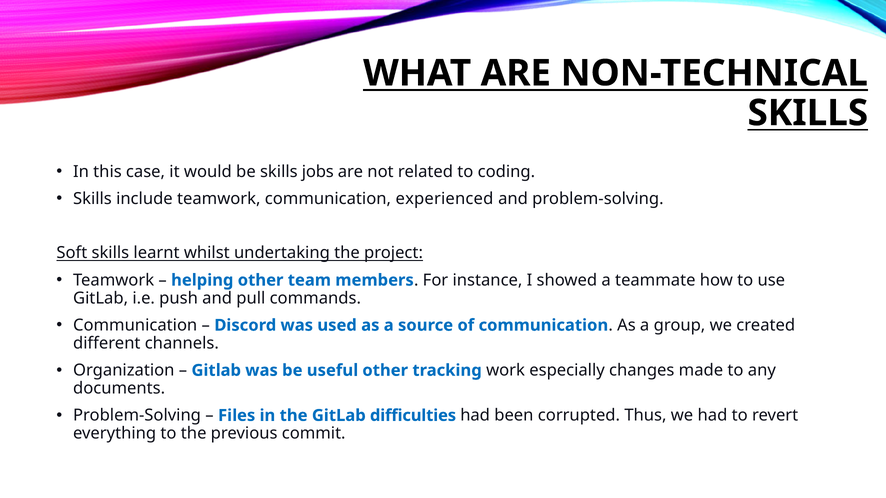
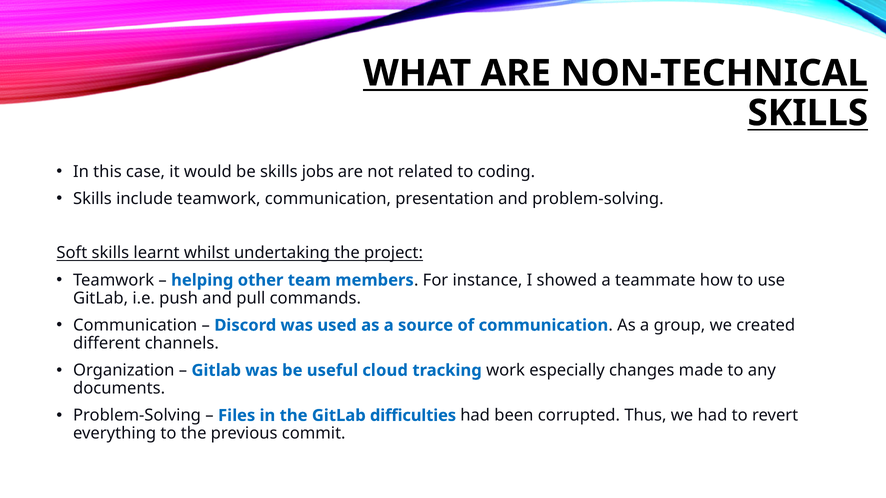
experienced: experienced -> presentation
useful other: other -> cloud
